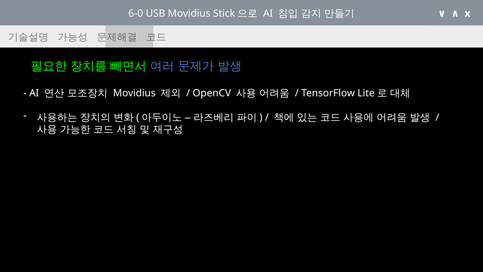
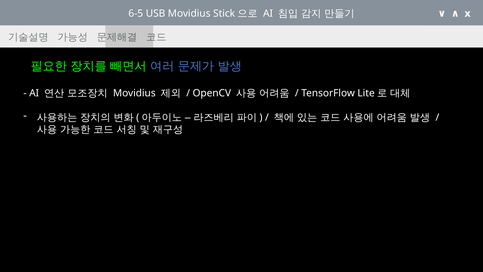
6-0: 6-0 -> 6-5
